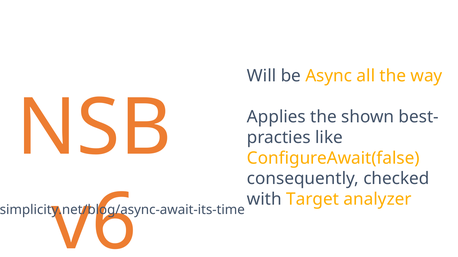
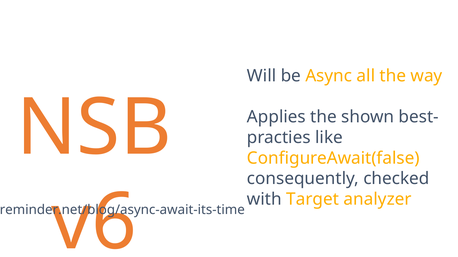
simplicity.net/blog/async-await-its-time: simplicity.net/blog/async-await-its-time -> reminder.net/blog/async-await-its-time
